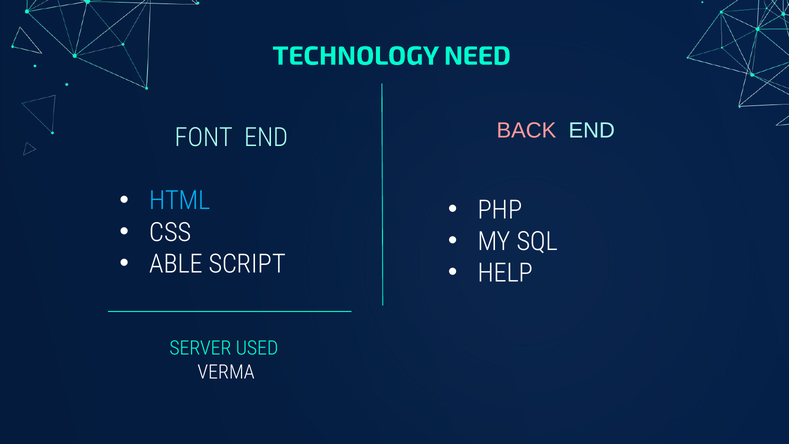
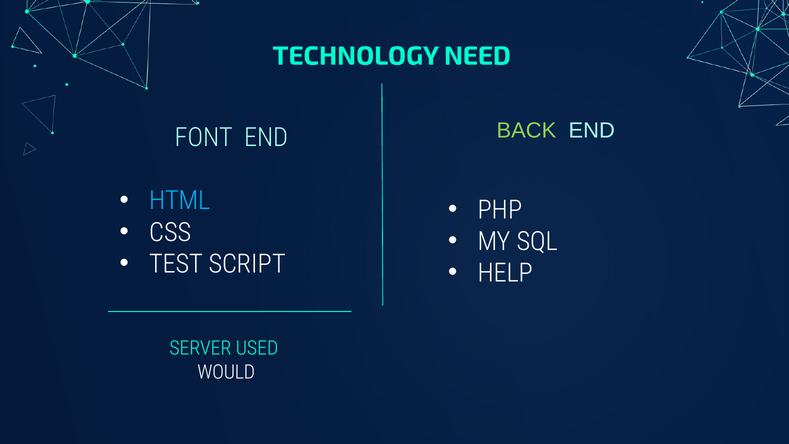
BACK colour: pink -> light green
ABLE: ABLE -> TEST
VERMA: VERMA -> WOULD
